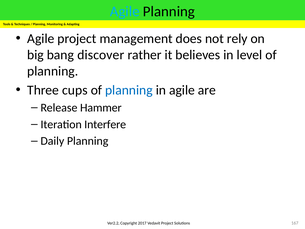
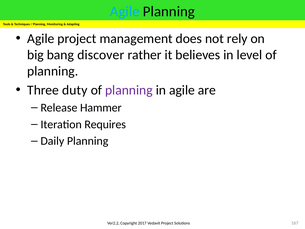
cups: cups -> duty
planning at (129, 90) colour: blue -> purple
Interfere: Interfere -> Requires
